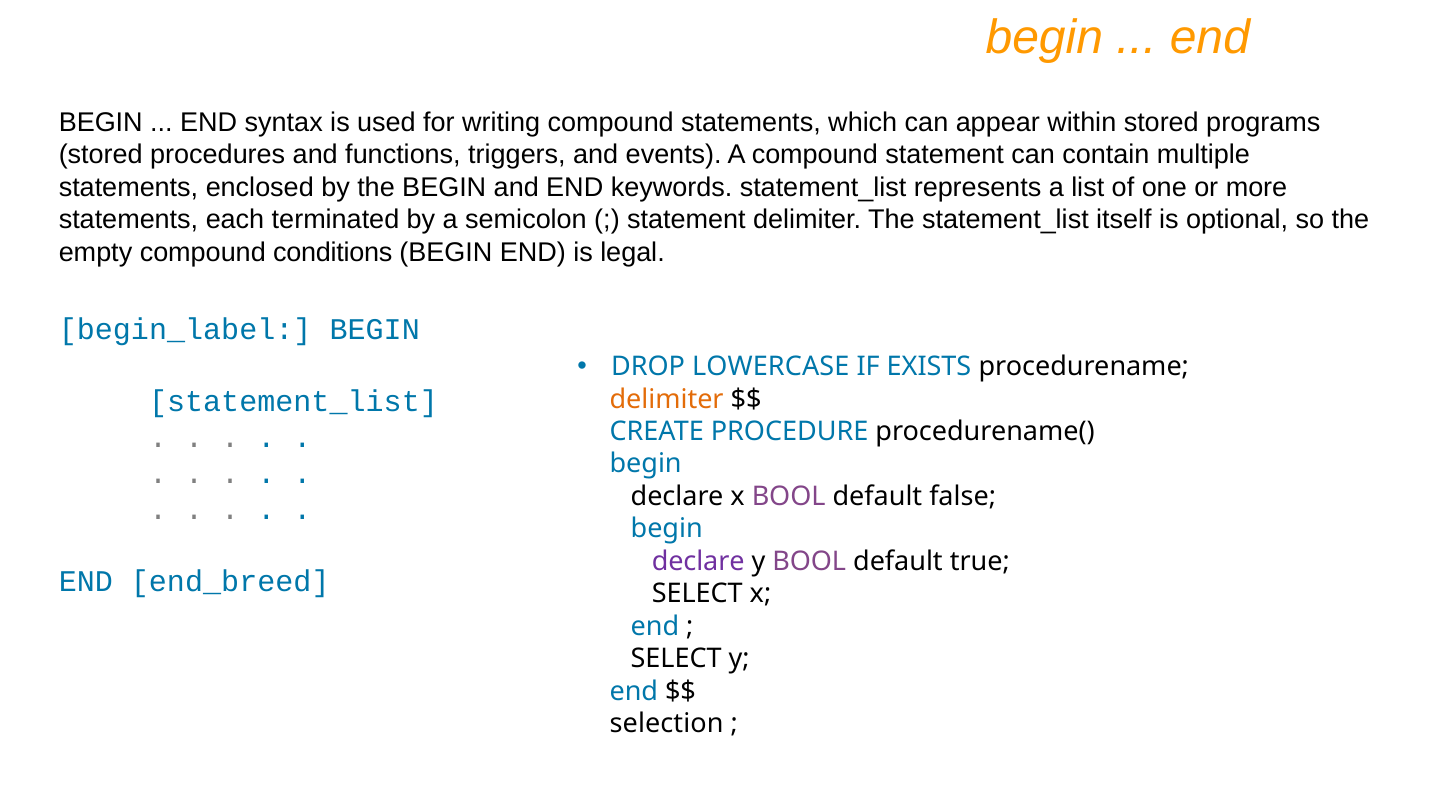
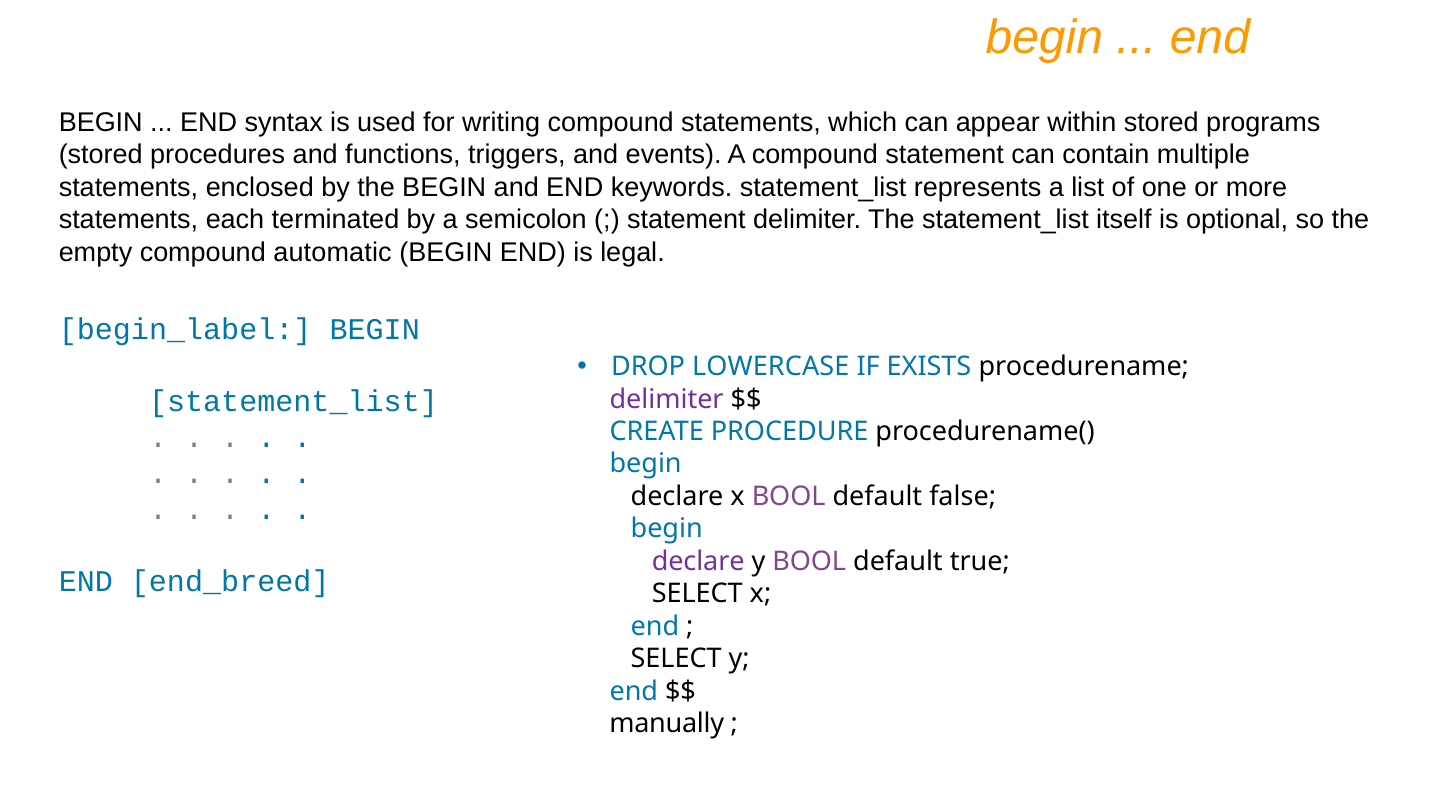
conditions: conditions -> automatic
delimiter at (667, 399) colour: orange -> purple
selection: selection -> manually
